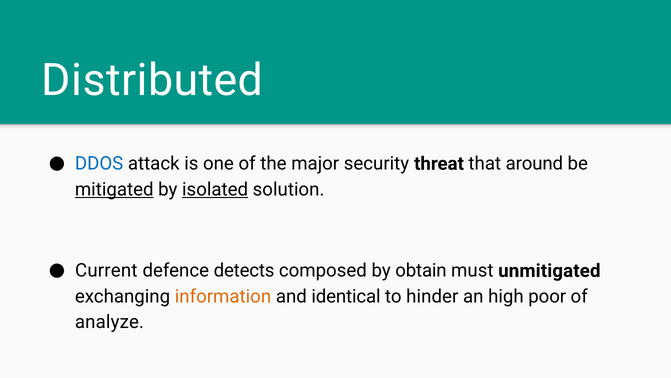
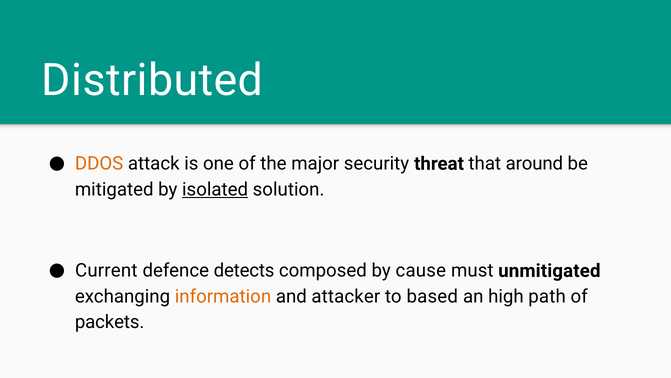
DDOS colour: blue -> orange
mitigated underline: present -> none
obtain: obtain -> cause
identical: identical -> attacker
hinder: hinder -> based
poor: poor -> path
analyze: analyze -> packets
